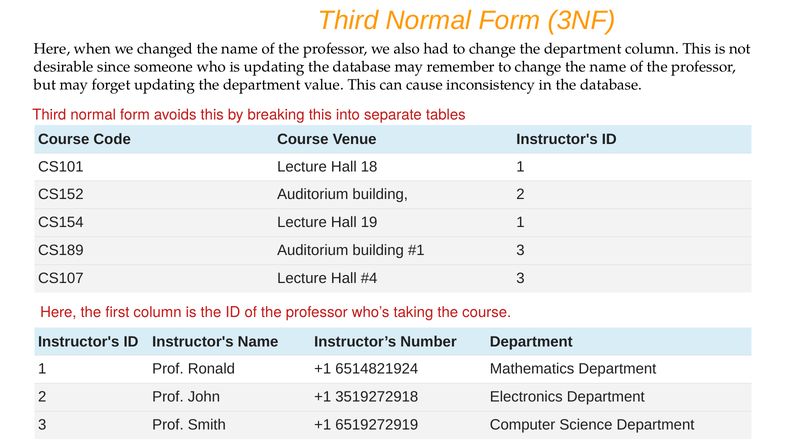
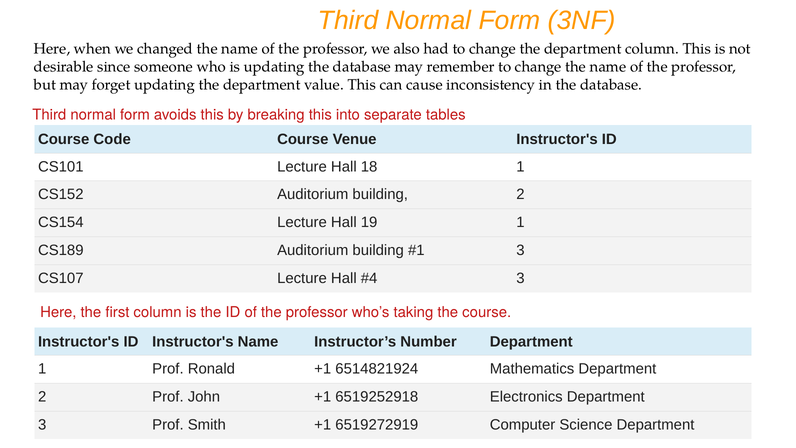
3519272918: 3519272918 -> 6519252918
